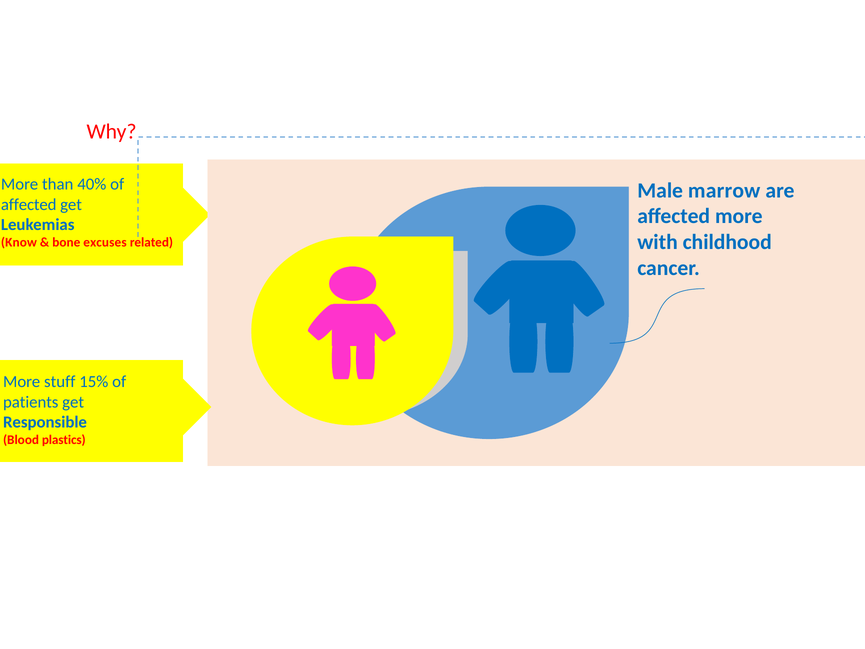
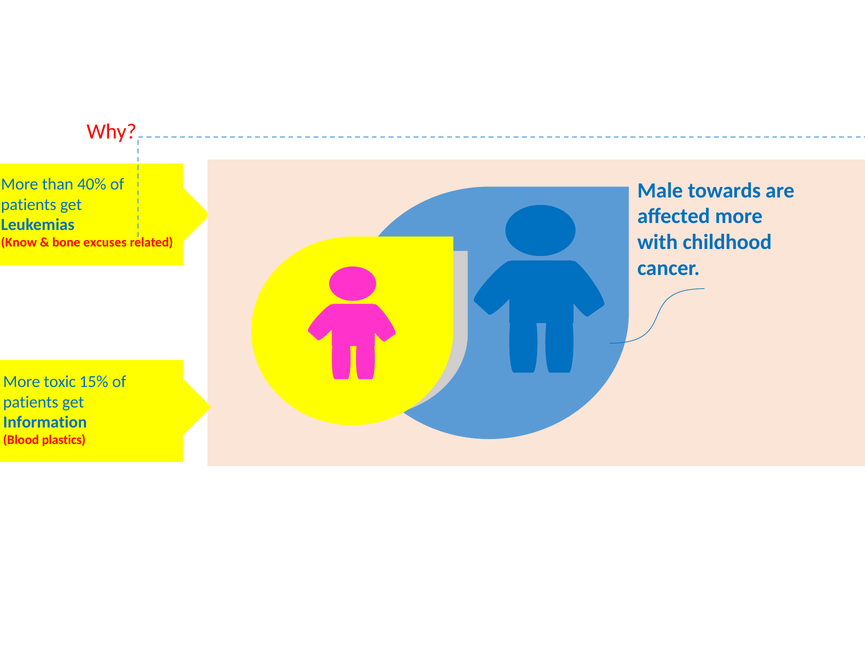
marrow: marrow -> towards
affected at (29, 204): affected -> patients
stuff: stuff -> toxic
Responsible: Responsible -> Information
